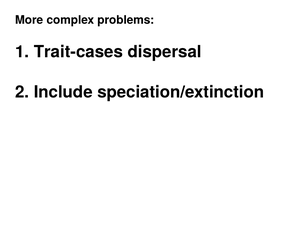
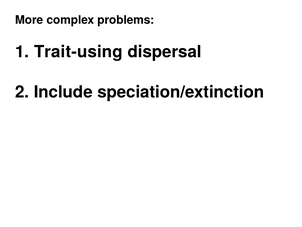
Trait-cases: Trait-cases -> Trait-using
